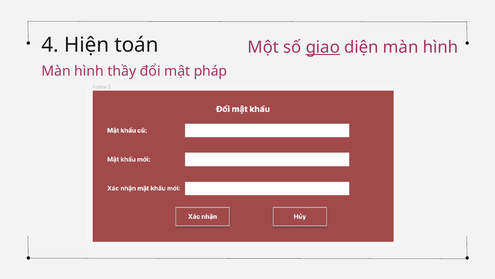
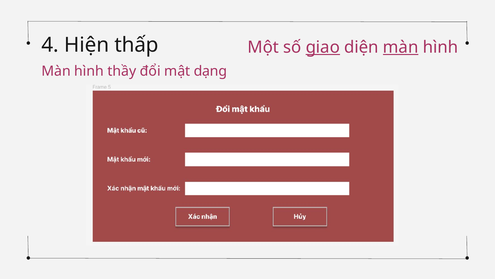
toán: toán -> thấp
màn at (401, 47) underline: none -> present
pháp: pháp -> dạng
